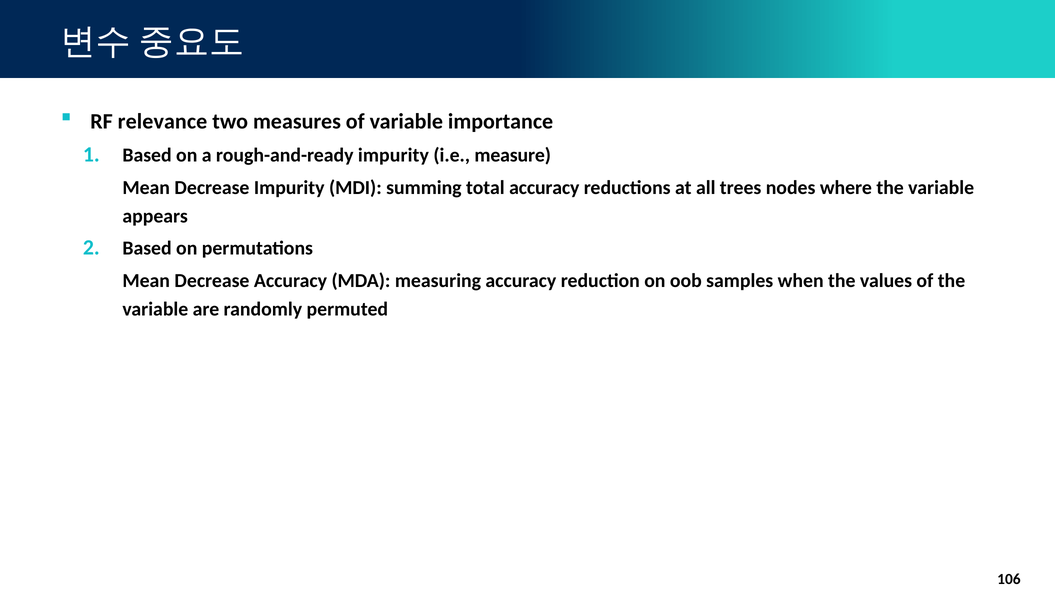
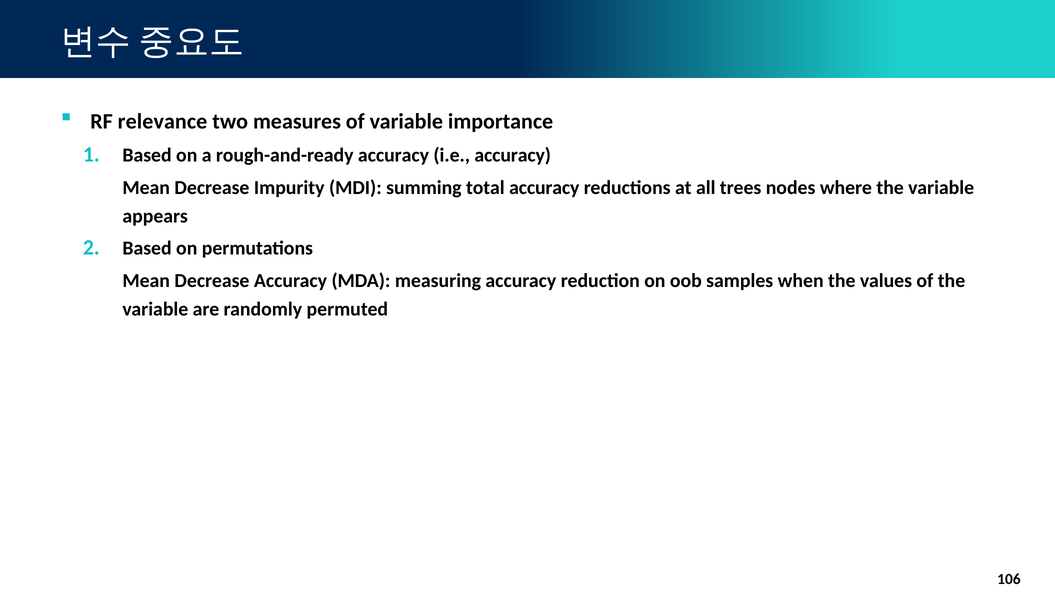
rough-and-ready impurity: impurity -> accuracy
i.e measure: measure -> accuracy
